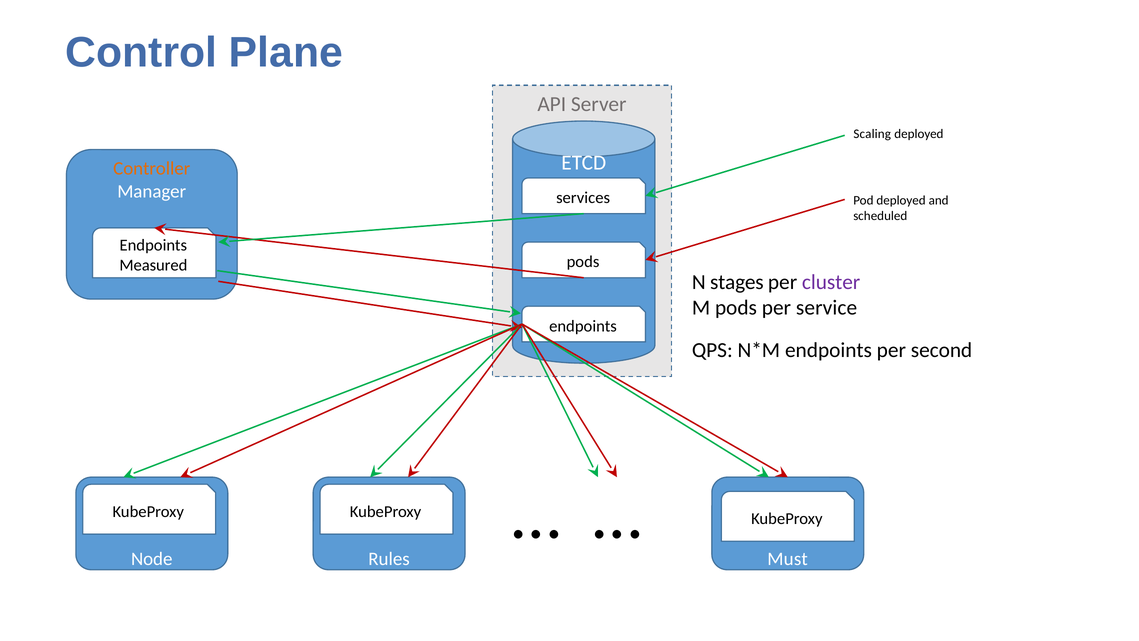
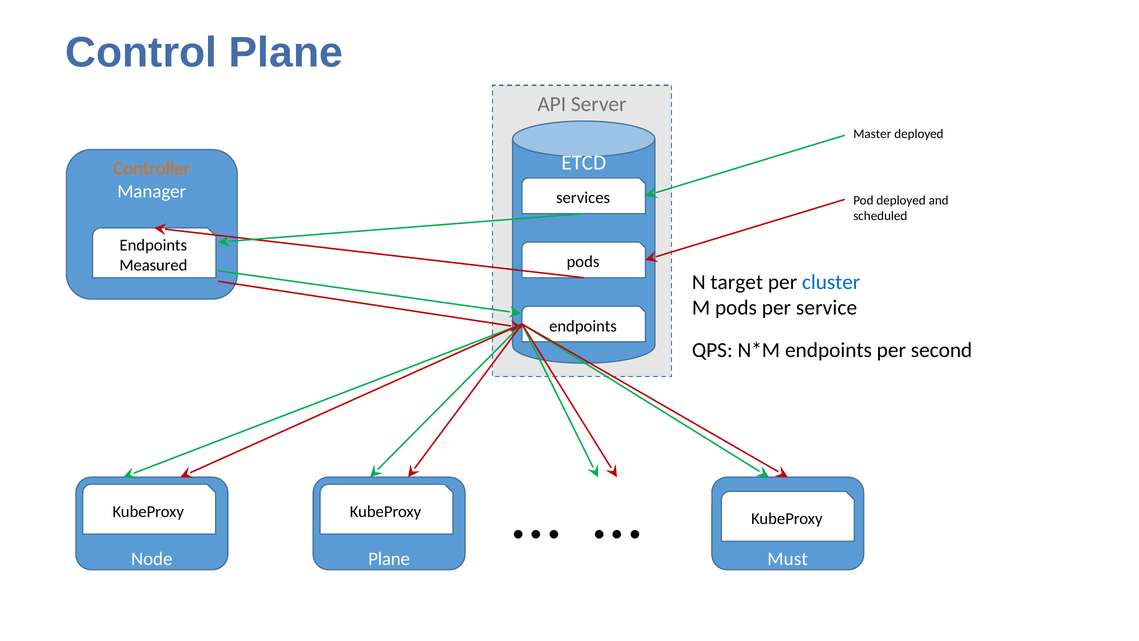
Scaling: Scaling -> Master
stages: stages -> target
cluster colour: purple -> blue
Rules at (389, 559): Rules -> Plane
